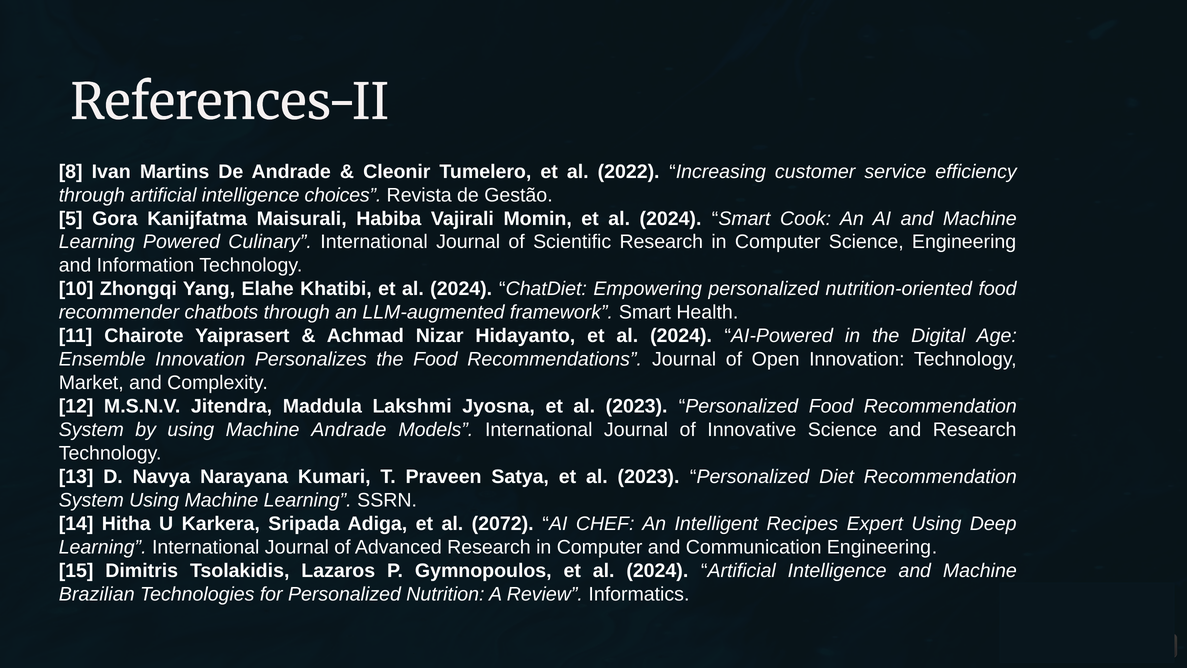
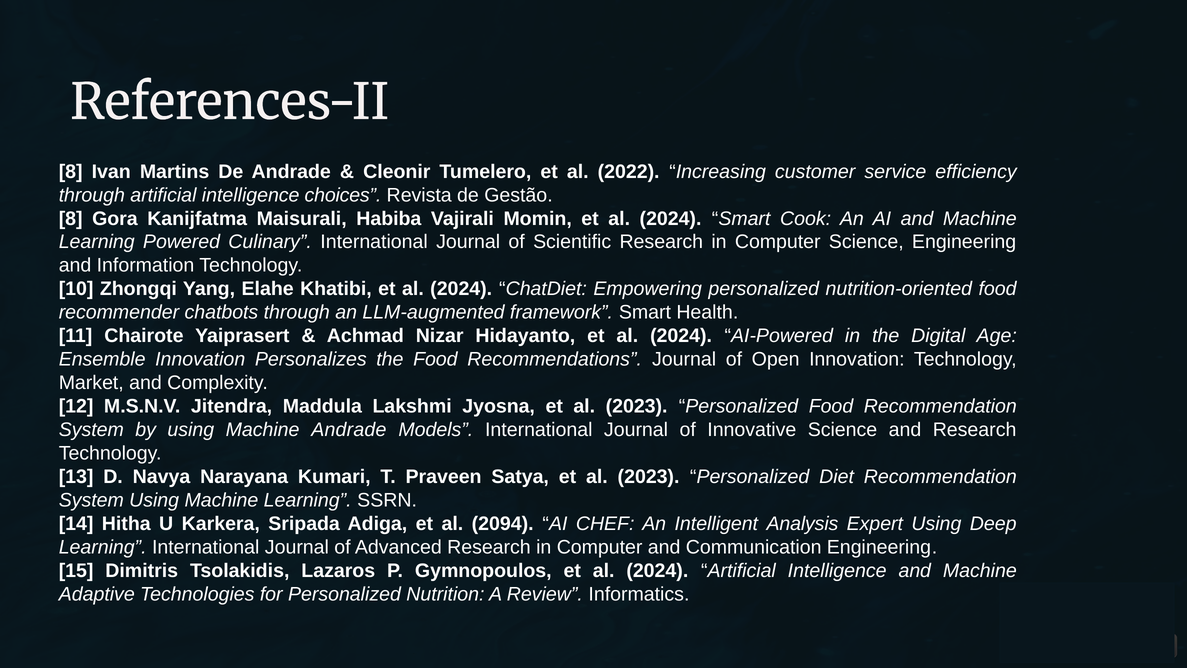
5 at (71, 218): 5 -> 8
2072: 2072 -> 2094
Recipes: Recipes -> Analysis
Brazilian: Brazilian -> Adaptive
